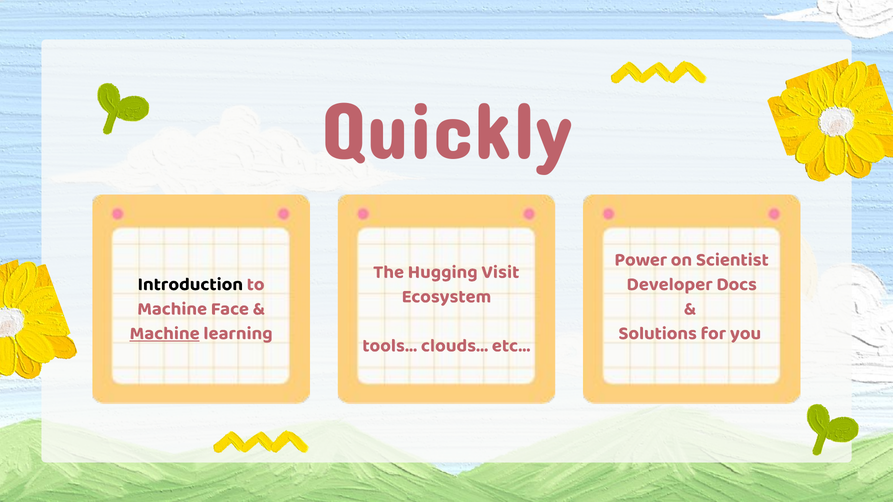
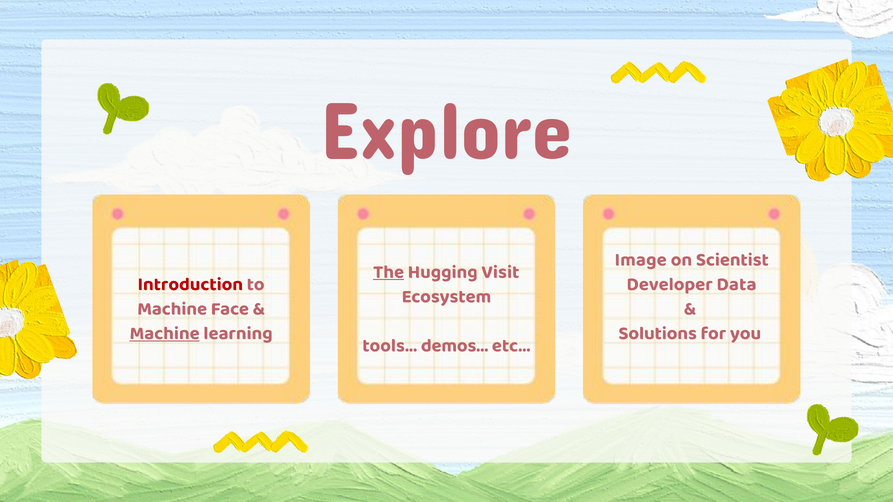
Quickly: Quickly -> Explore
Power: Power -> Image
The underline: none -> present
Introduction colour: black -> red
Docs: Docs -> Data
clouds…: clouds… -> demos…
